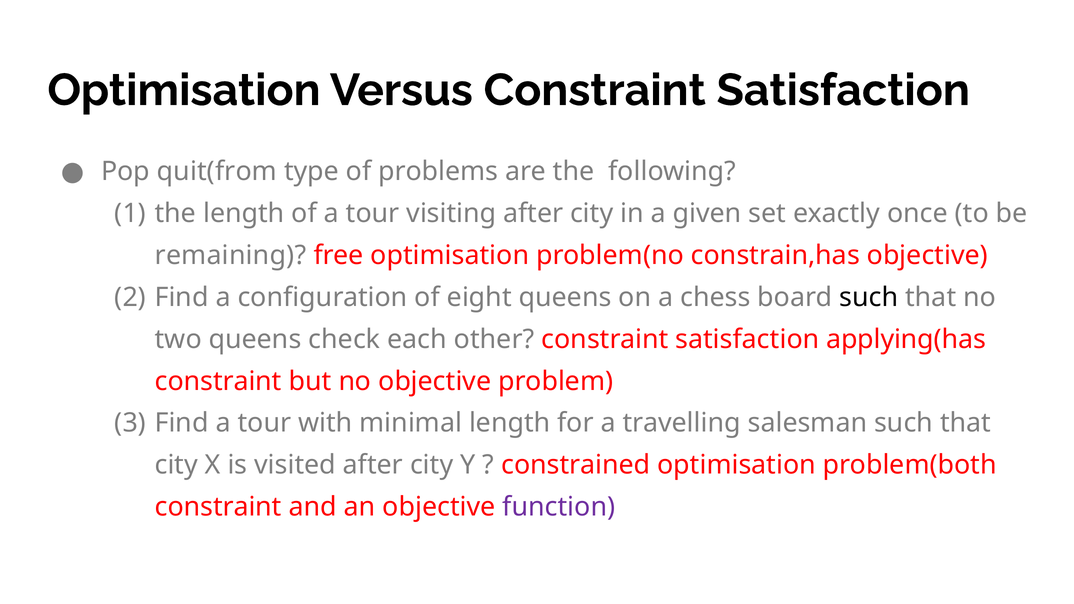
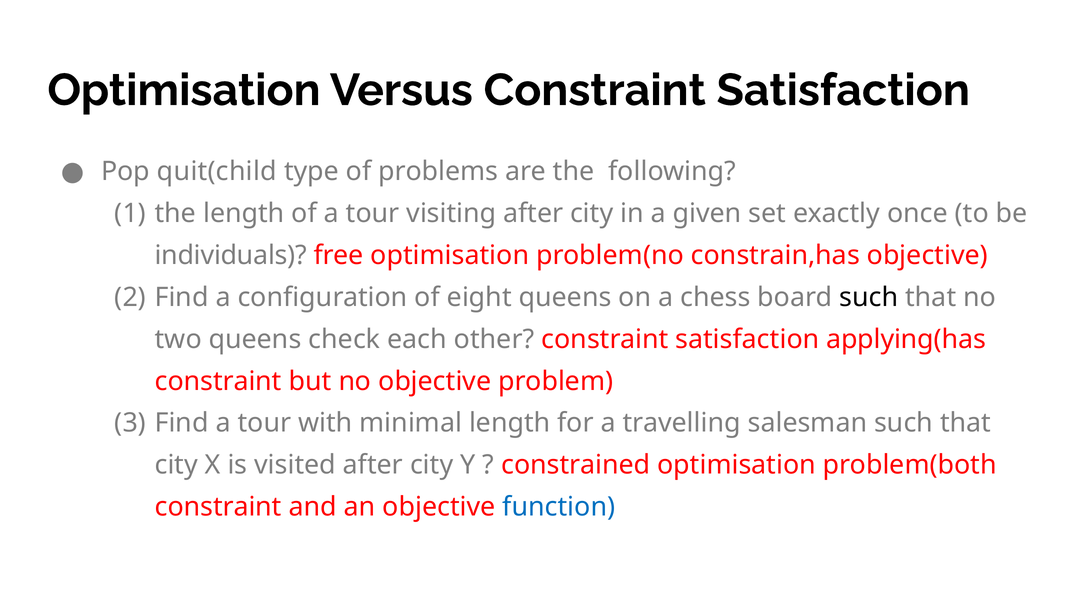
quit(from: quit(from -> quit(child
remaining: remaining -> individuals
function colour: purple -> blue
